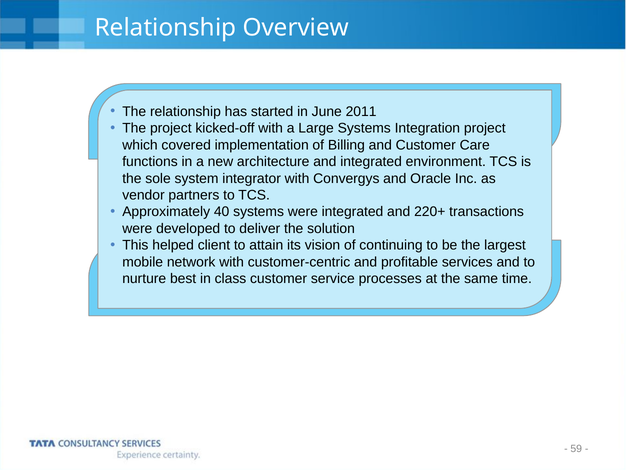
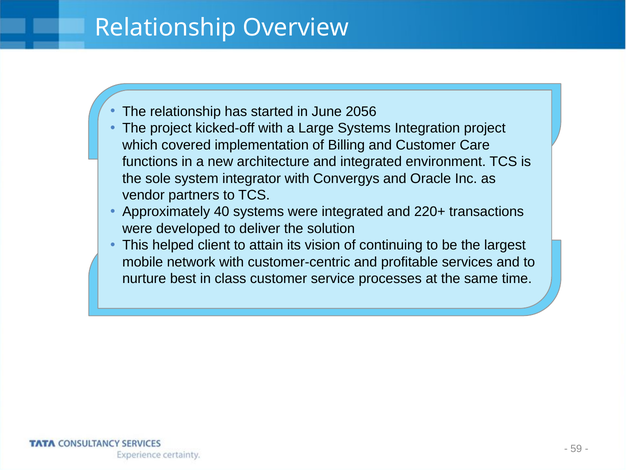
2011: 2011 -> 2056
